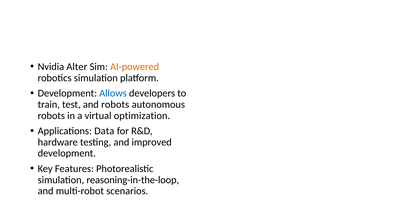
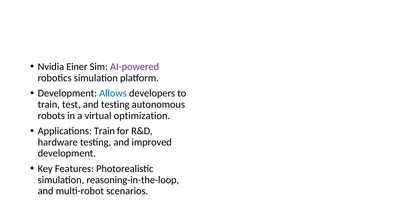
Alter: Alter -> Einer
AI-powered colour: orange -> purple
and robots: robots -> testing
Applications Data: Data -> Train
